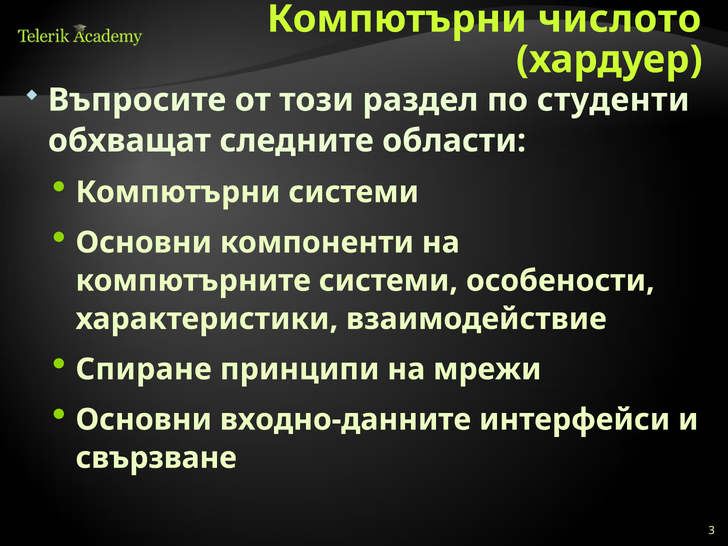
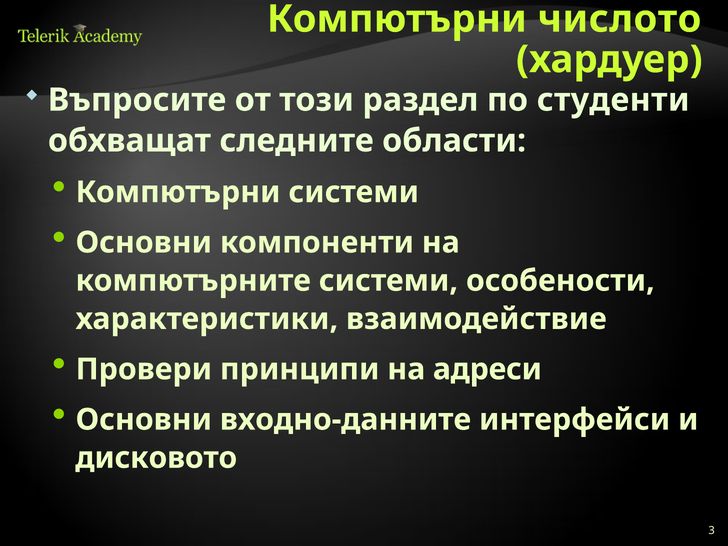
Спиране: Спиране -> Провери
мрежи: мрежи -> адреси
свързване: свързване -> дискoвото
